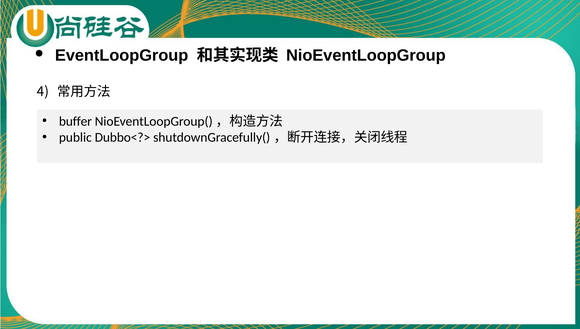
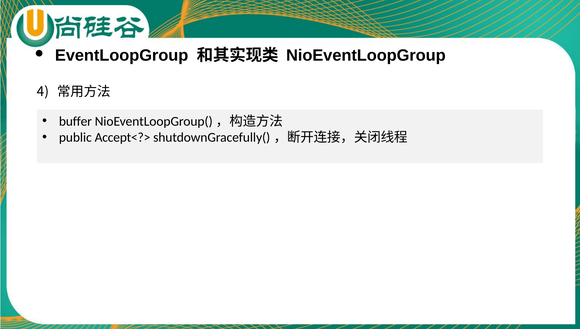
Dubbo<?>: Dubbo<?> -> Accept<?>
